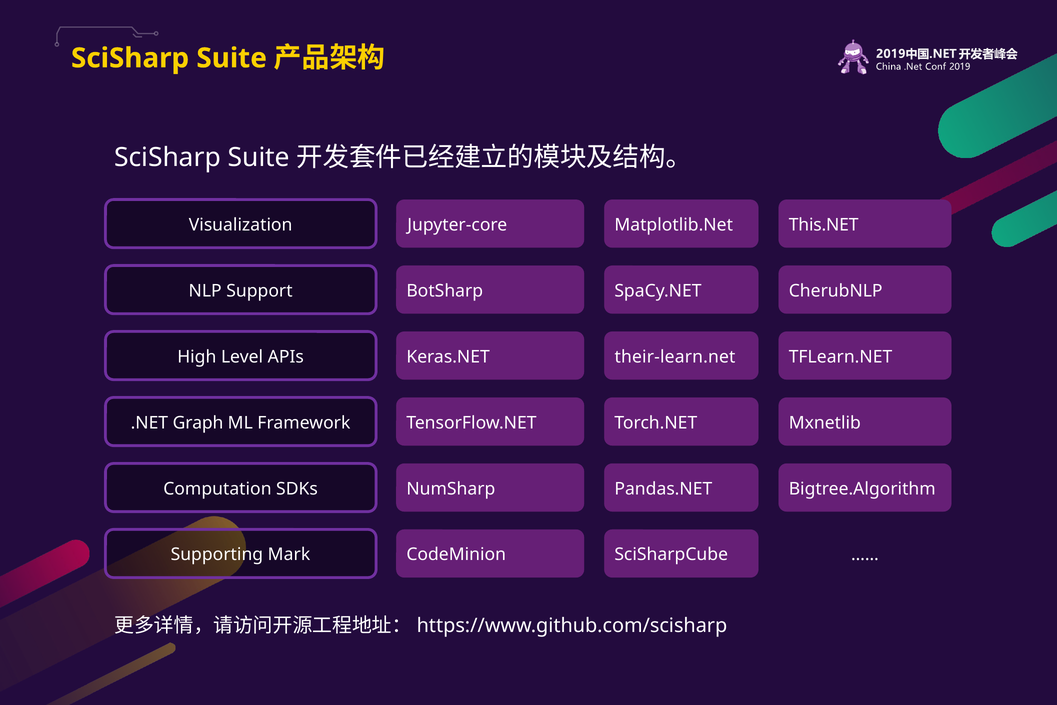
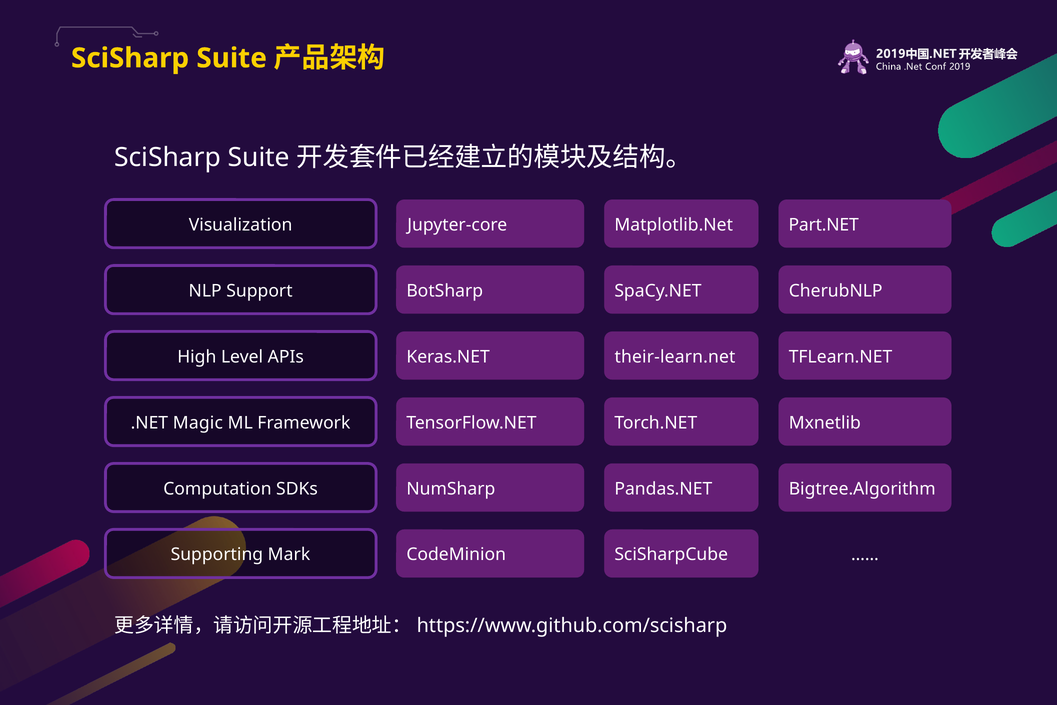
This.NET: This.NET -> Part.NET
Graph: Graph -> Magic
